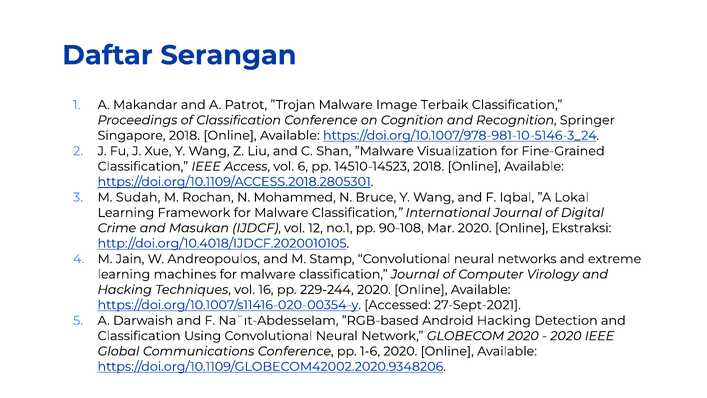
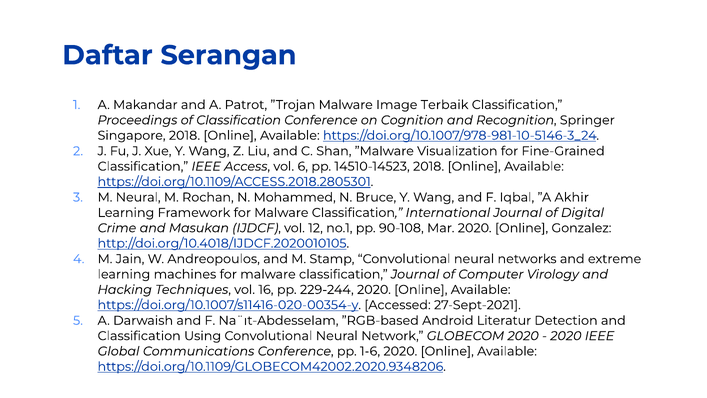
M Sudah: Sudah -> Neural
Lokal: Lokal -> Akhir
Ekstraksi: Ekstraksi -> Gonzalez
Android Hacking: Hacking -> Literatur
